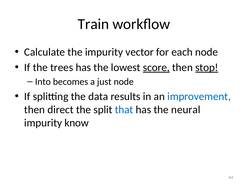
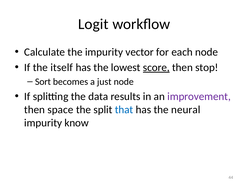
Train: Train -> Logit
trees: trees -> itself
stop underline: present -> none
Into: Into -> Sort
improvement colour: blue -> purple
direct: direct -> space
